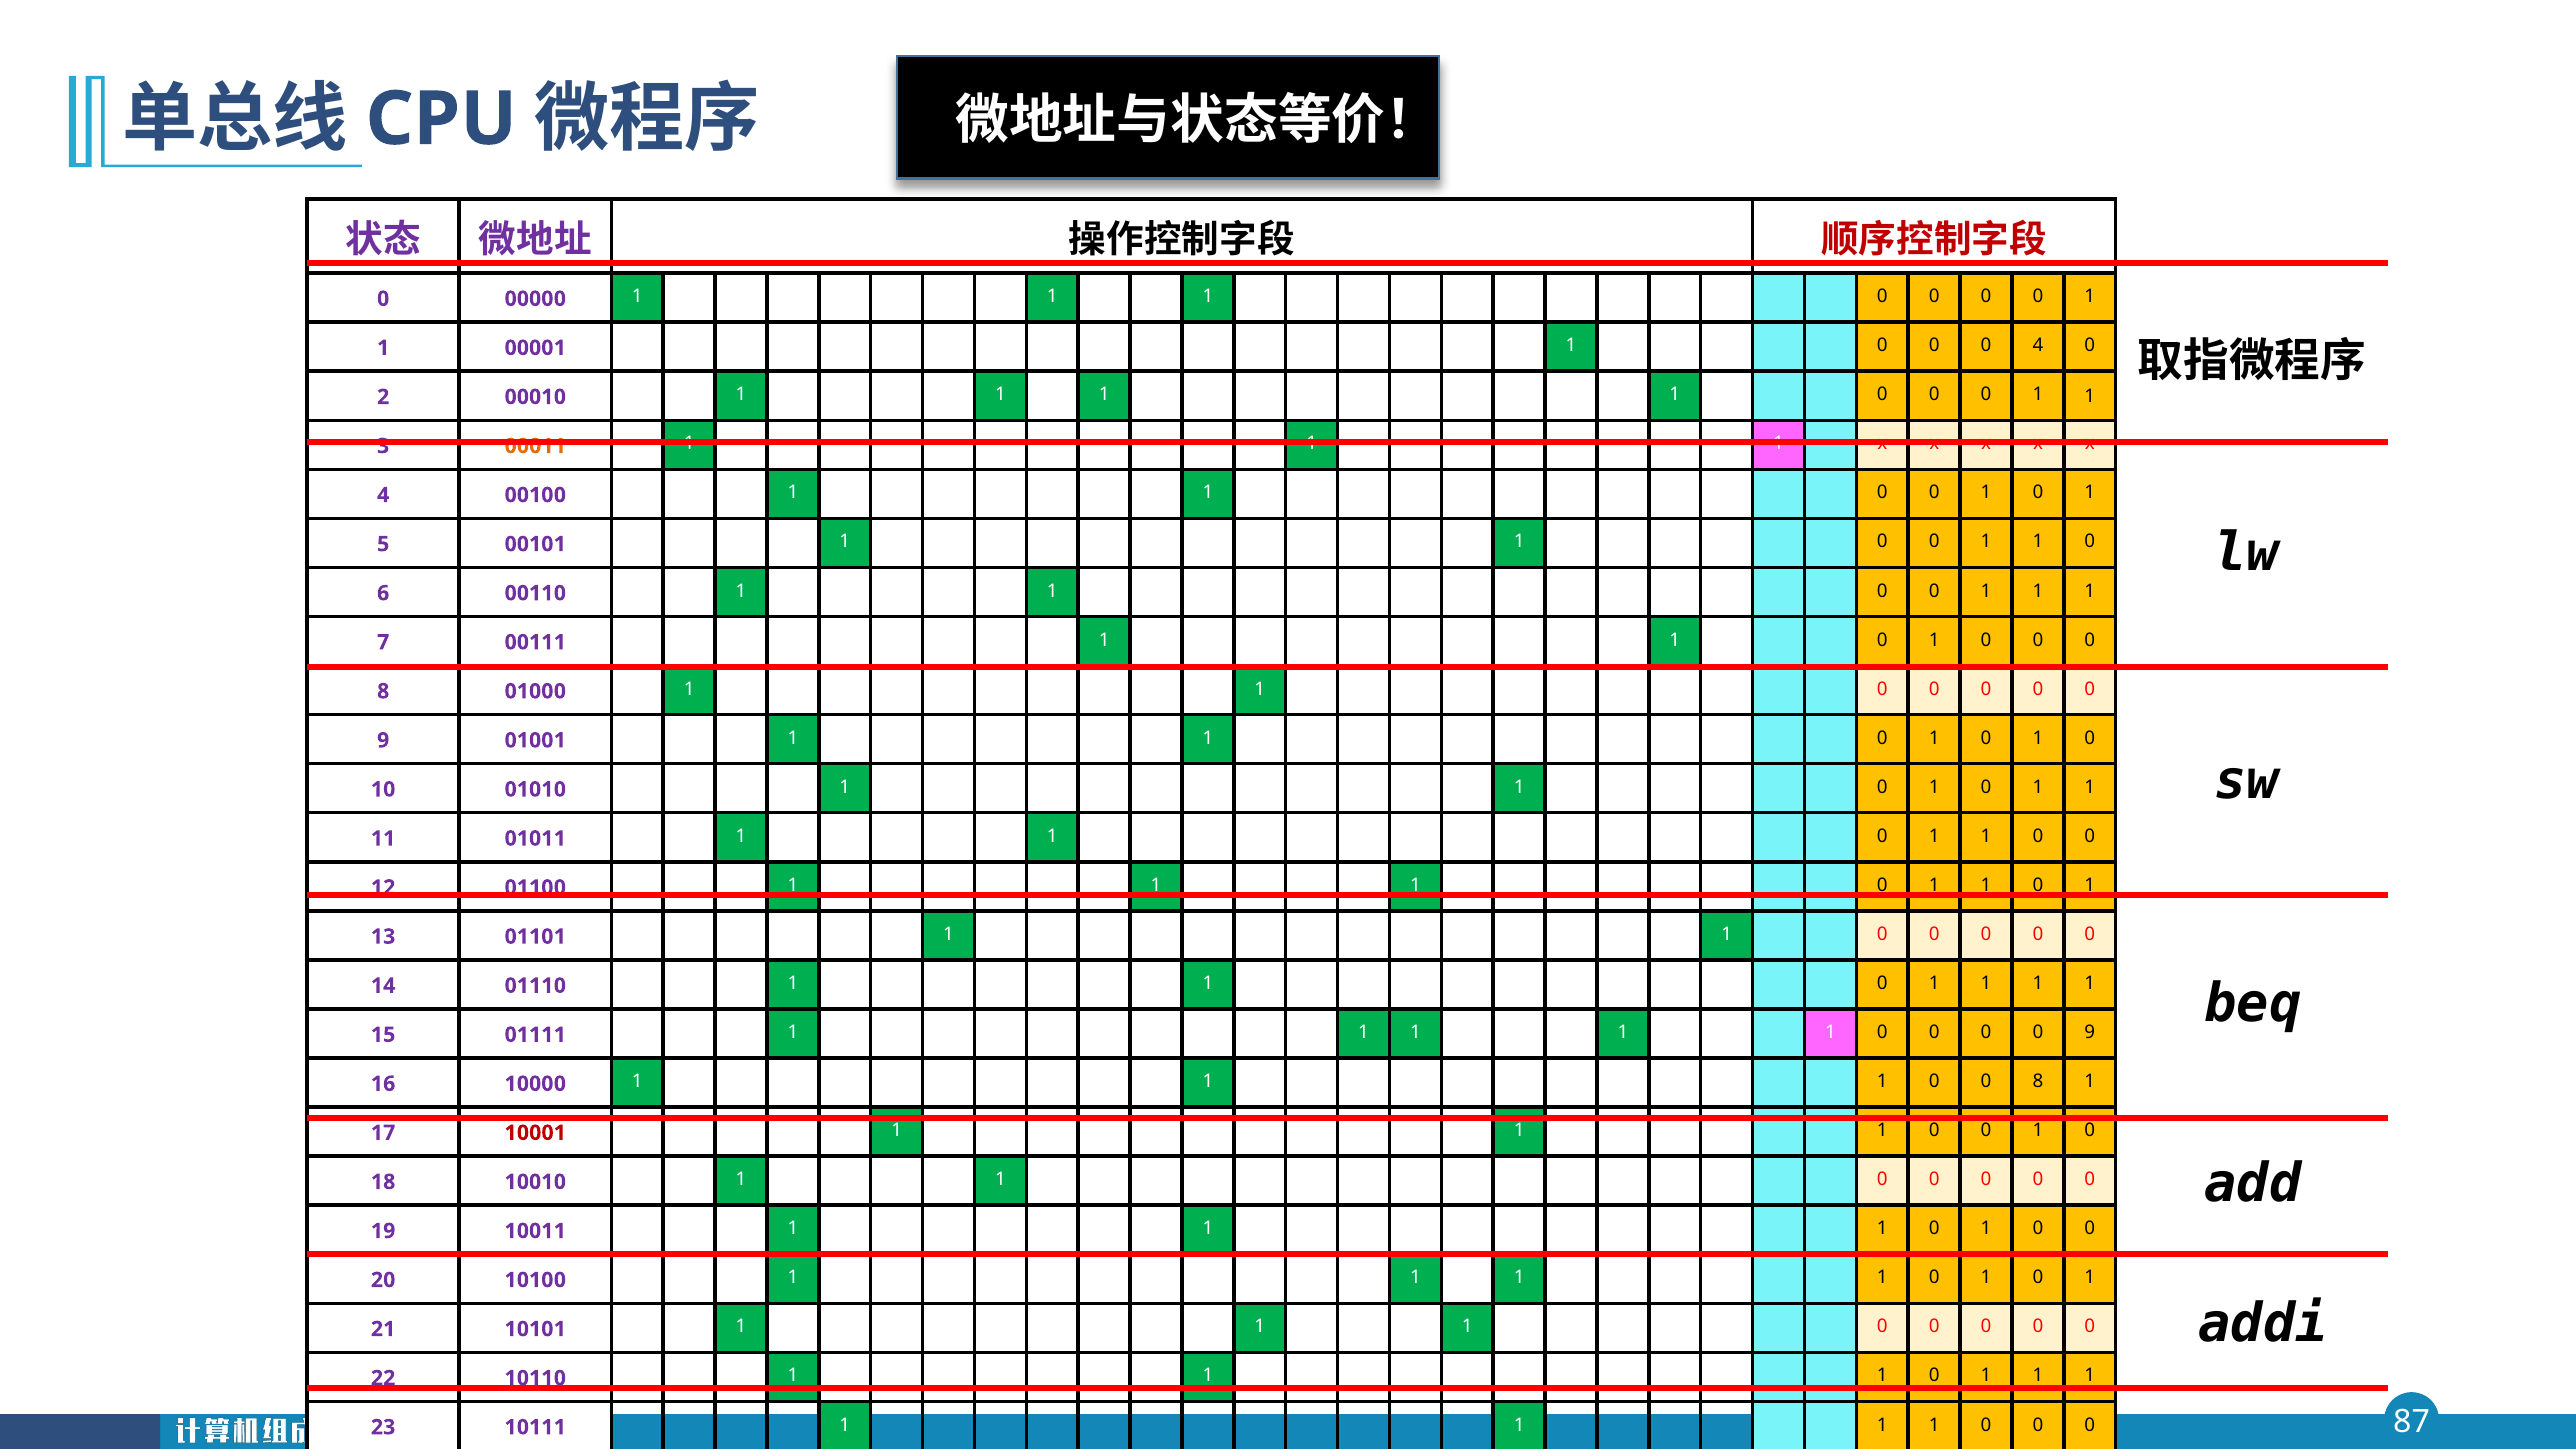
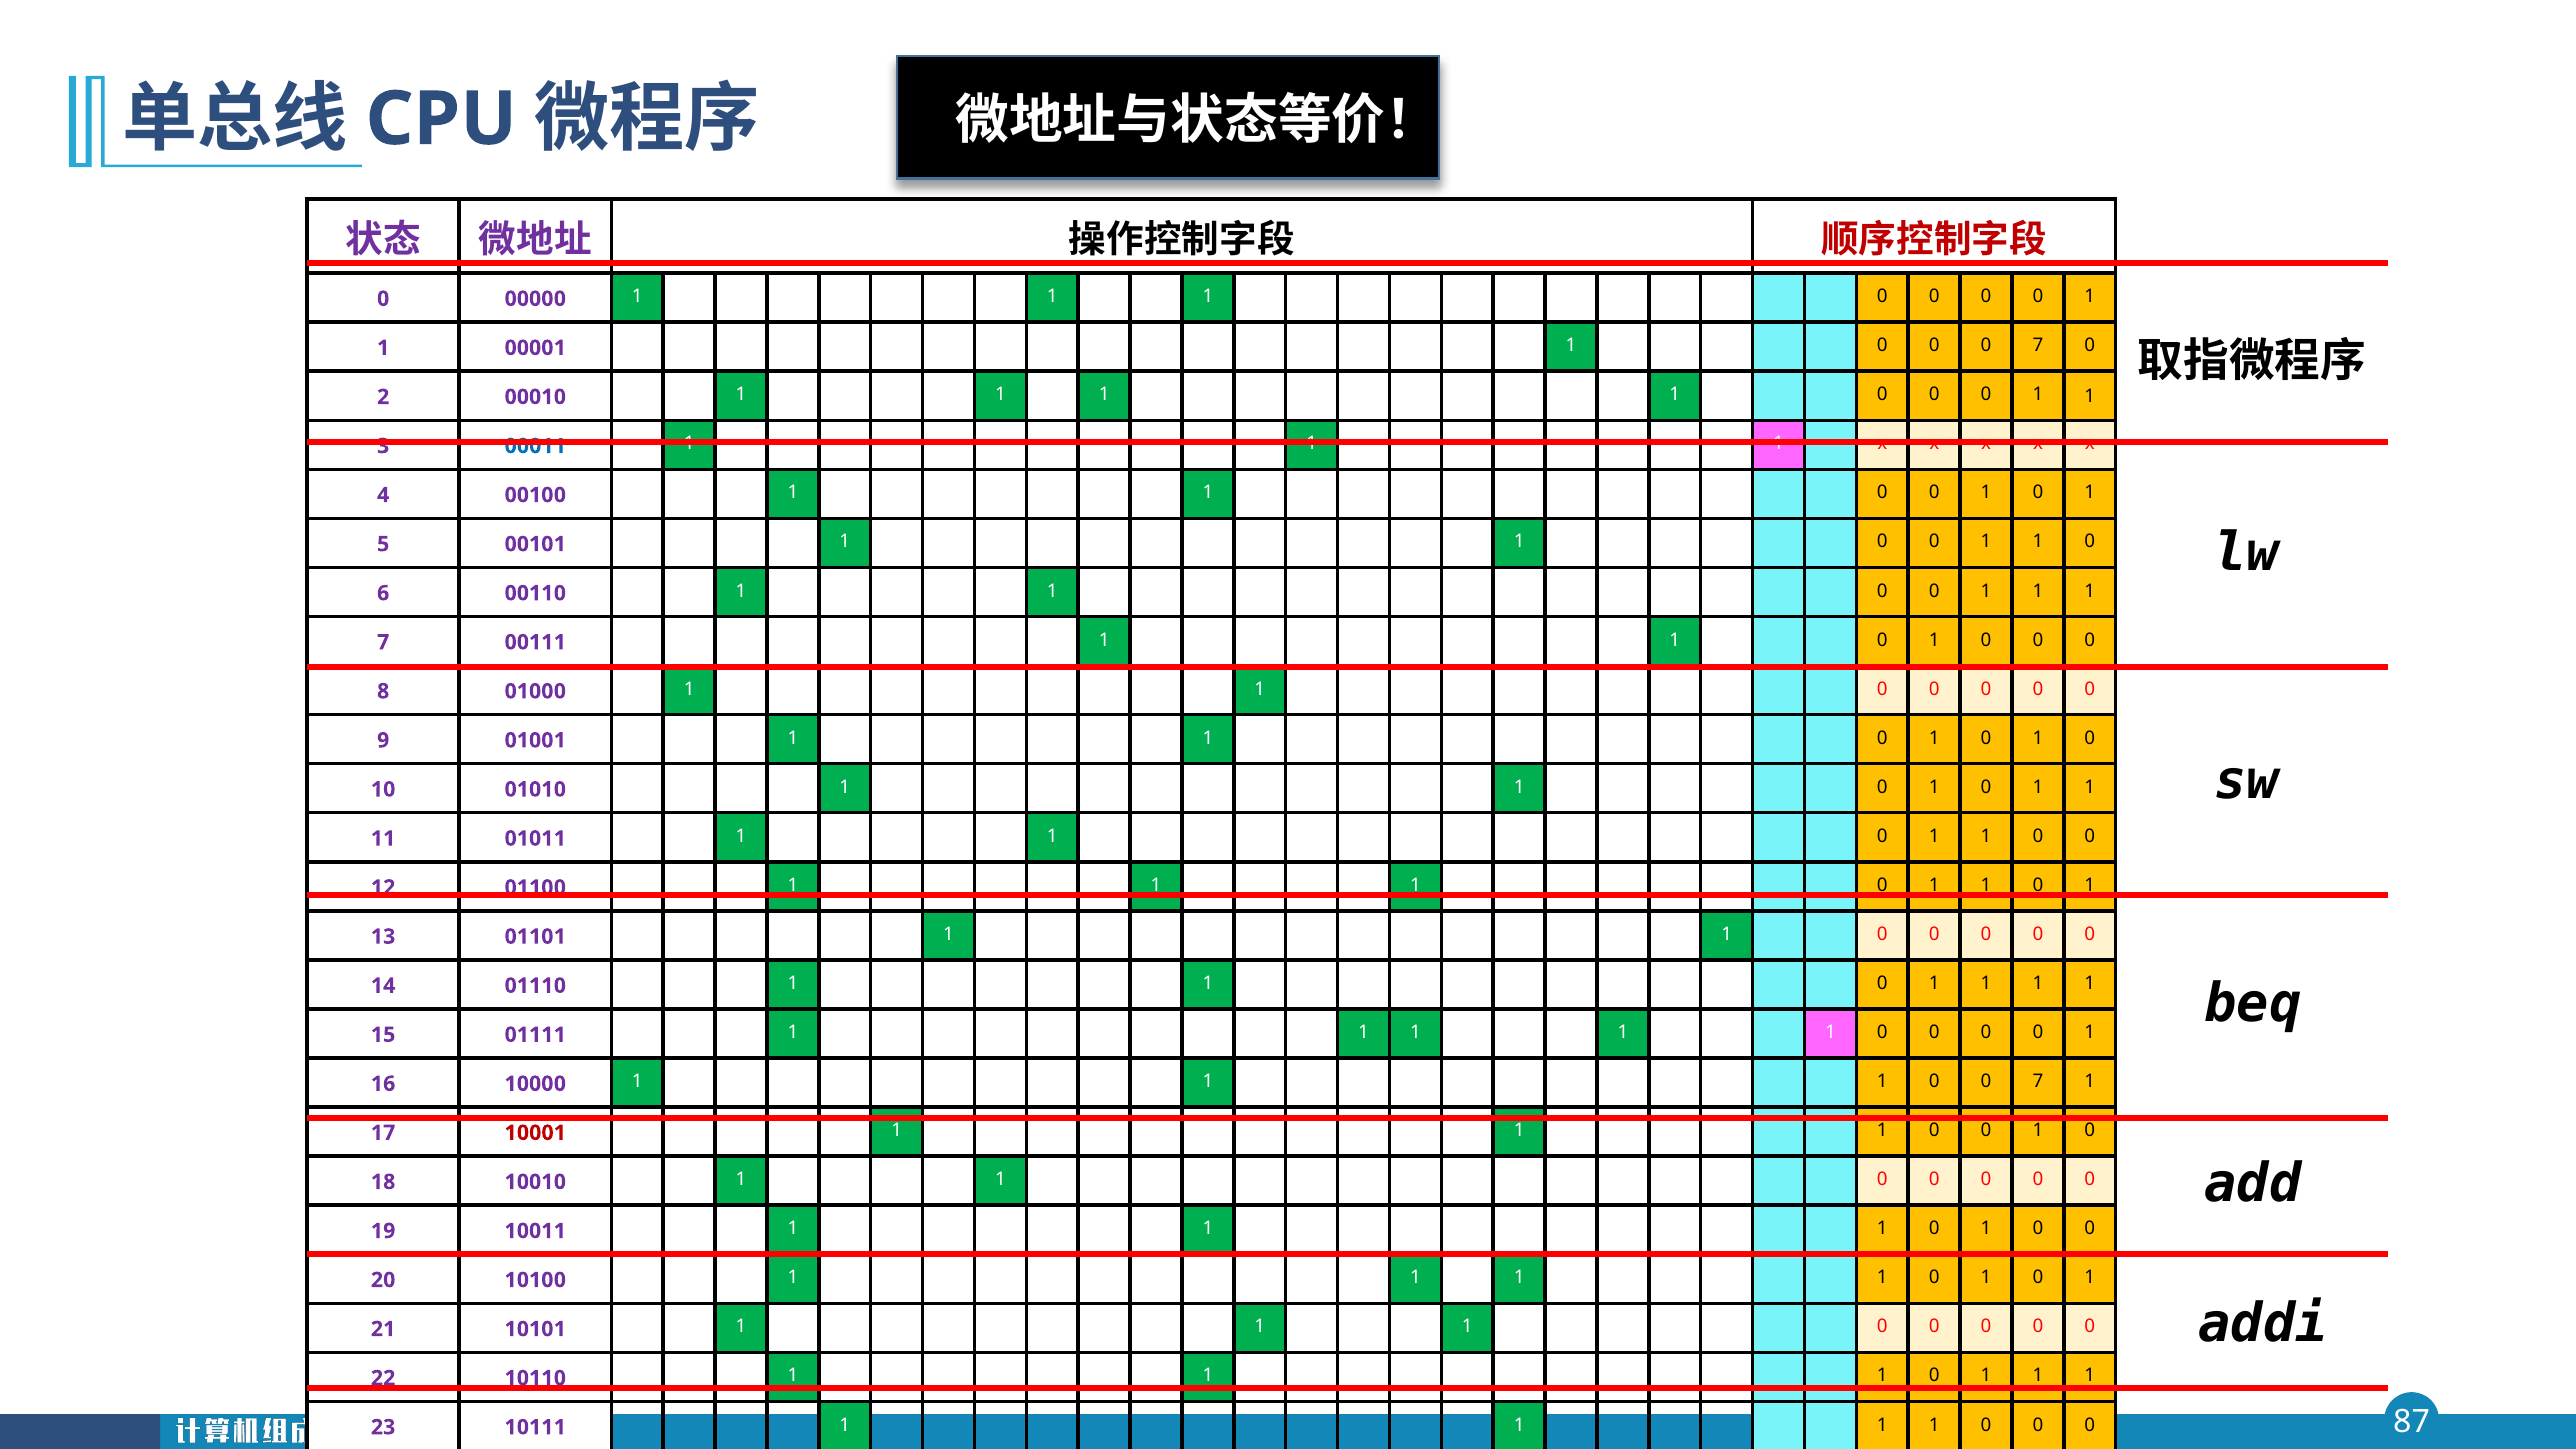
0 0 0 4: 4 -> 7
00011 colour: orange -> blue
9 at (2090, 1032): 9 -> 1
1 0 0 8: 8 -> 7
